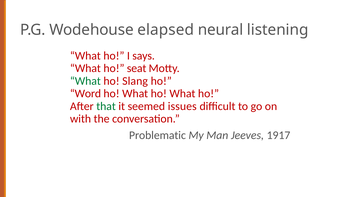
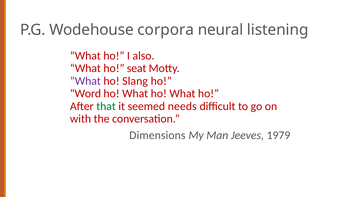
elapsed: elapsed -> corpora
says: says -> also
What at (85, 81) colour: green -> purple
issues: issues -> needs
Problematic: Problematic -> Dimensions
1917: 1917 -> 1979
